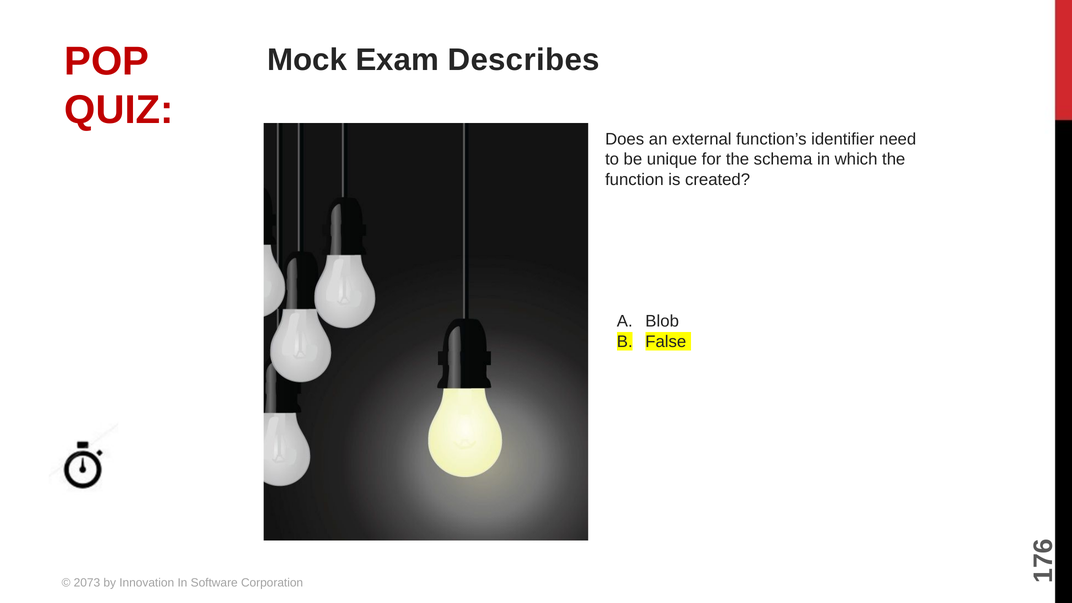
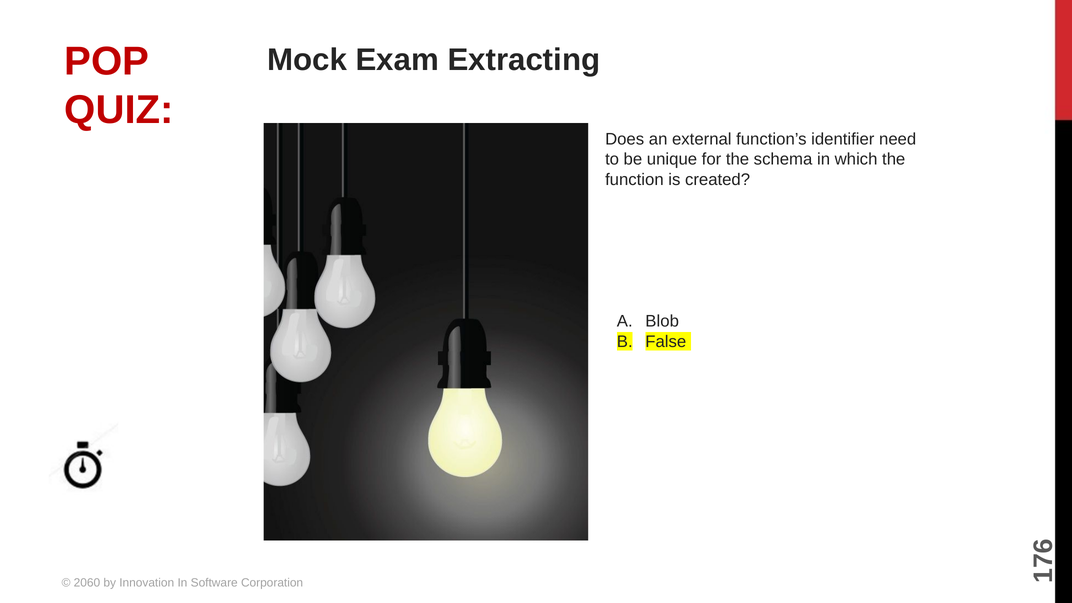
Describes: Describes -> Extracting
2073: 2073 -> 2060
